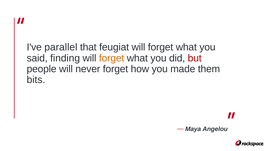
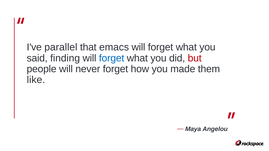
feugiat: feugiat -> emacs
forget at (112, 58) colour: orange -> blue
bits: bits -> like
